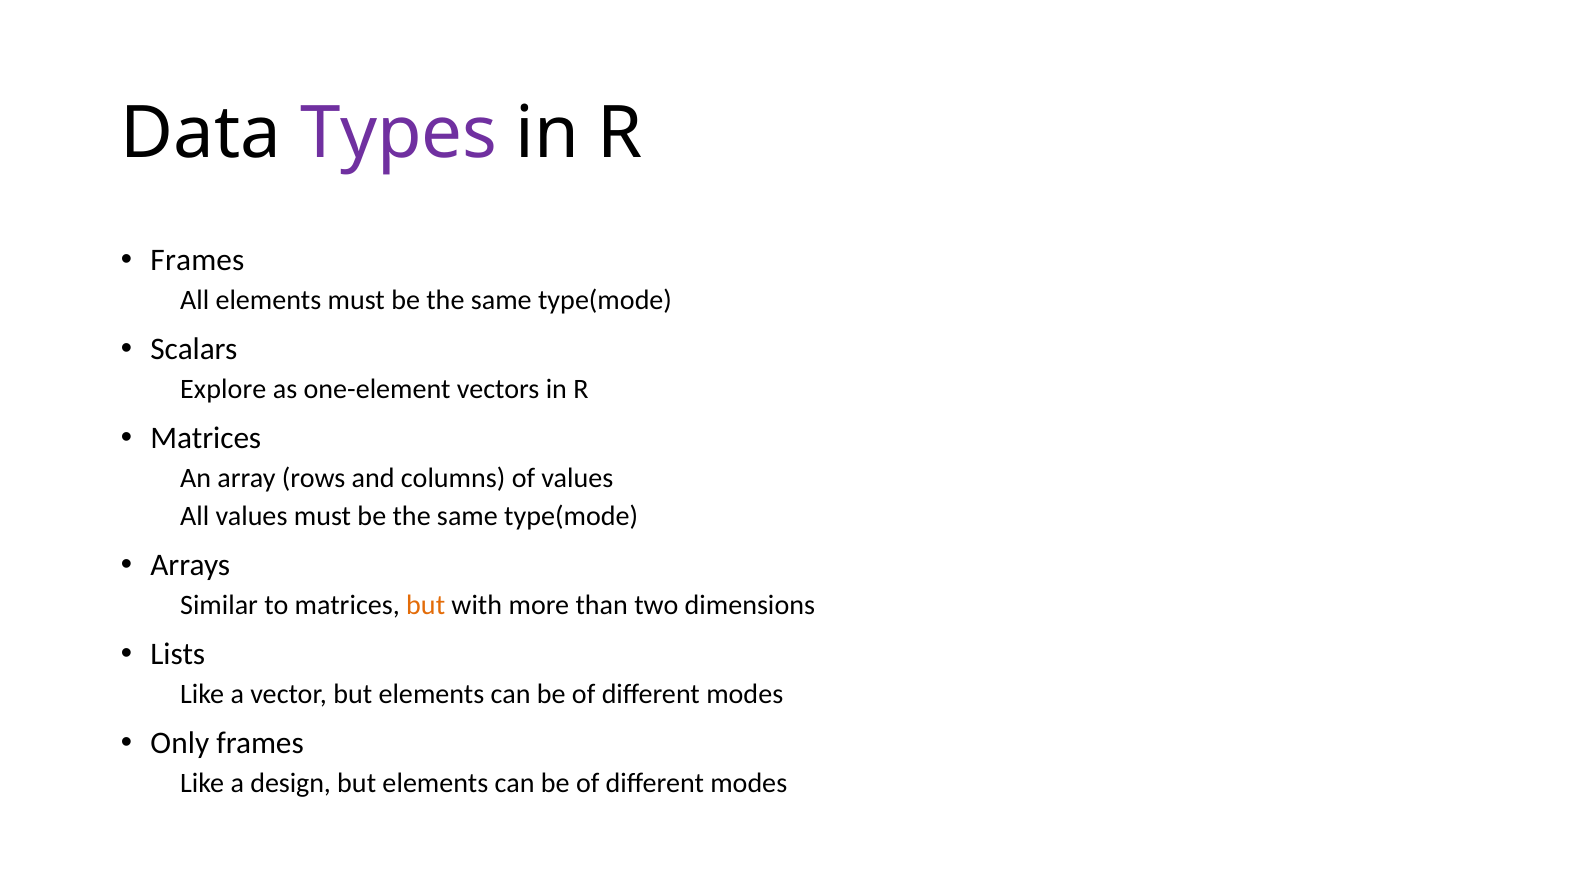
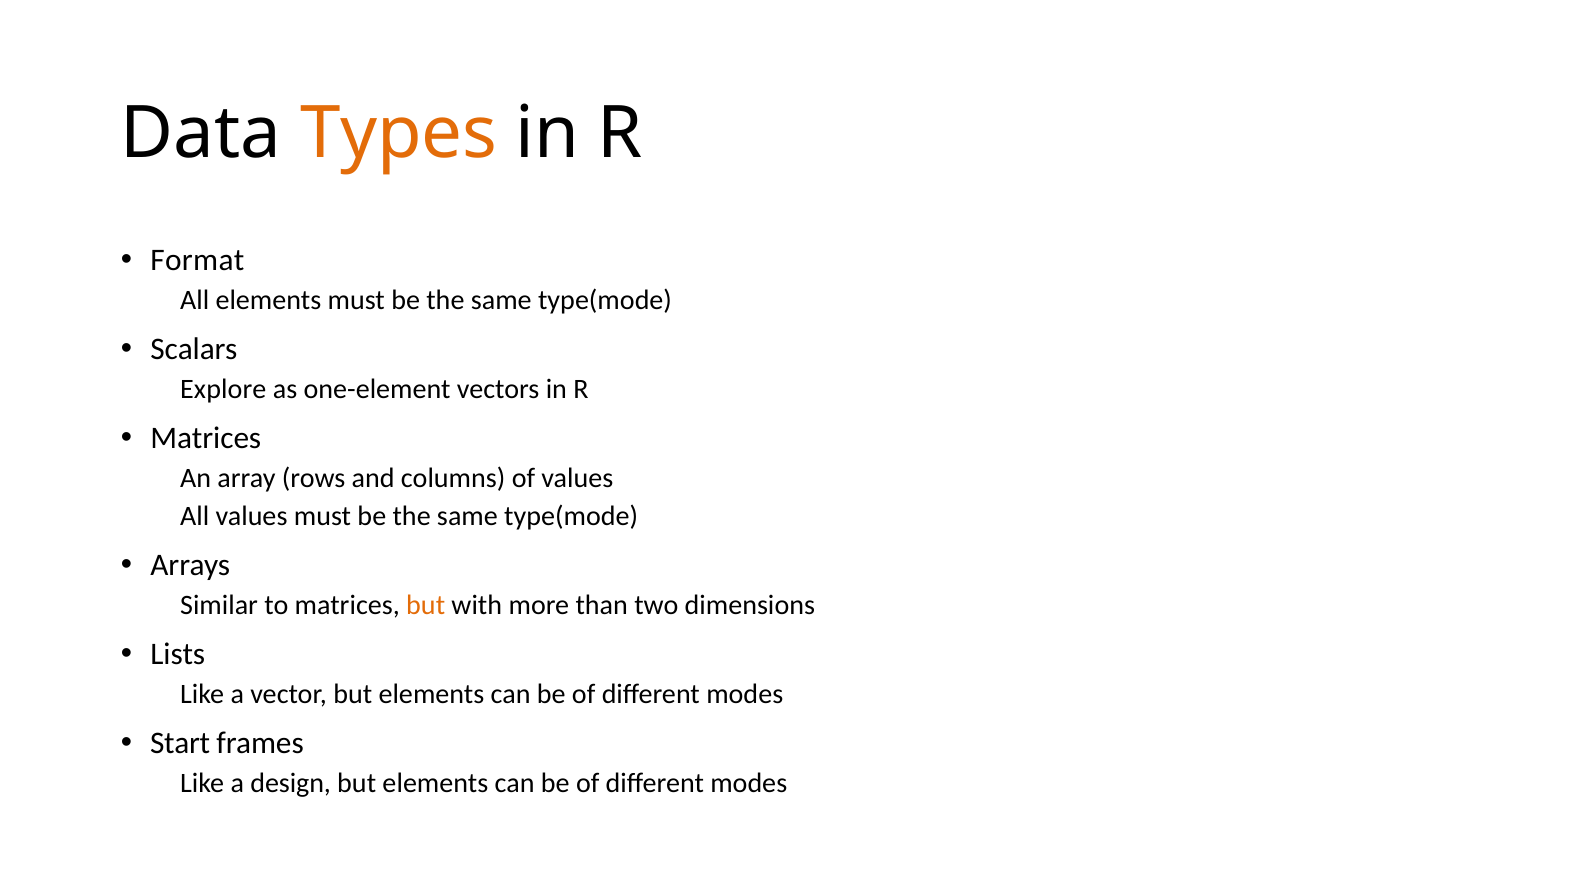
Types colour: purple -> orange
Frames at (197, 260): Frames -> Format
Only: Only -> Start
